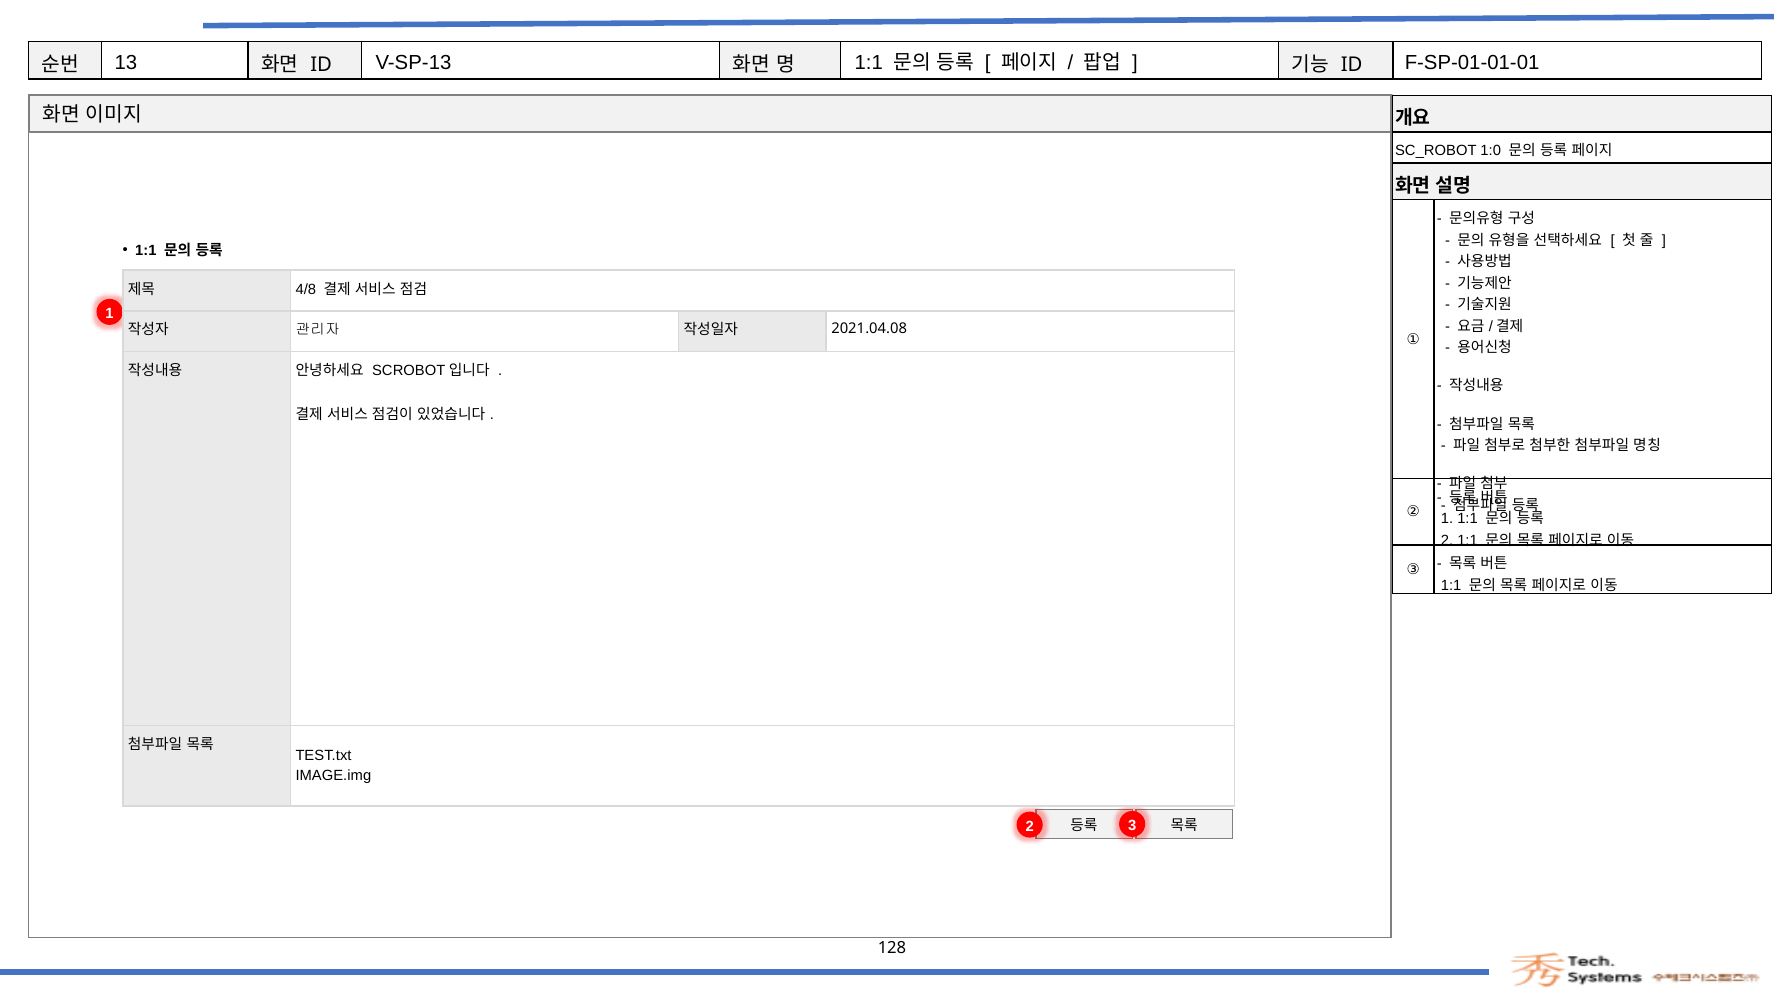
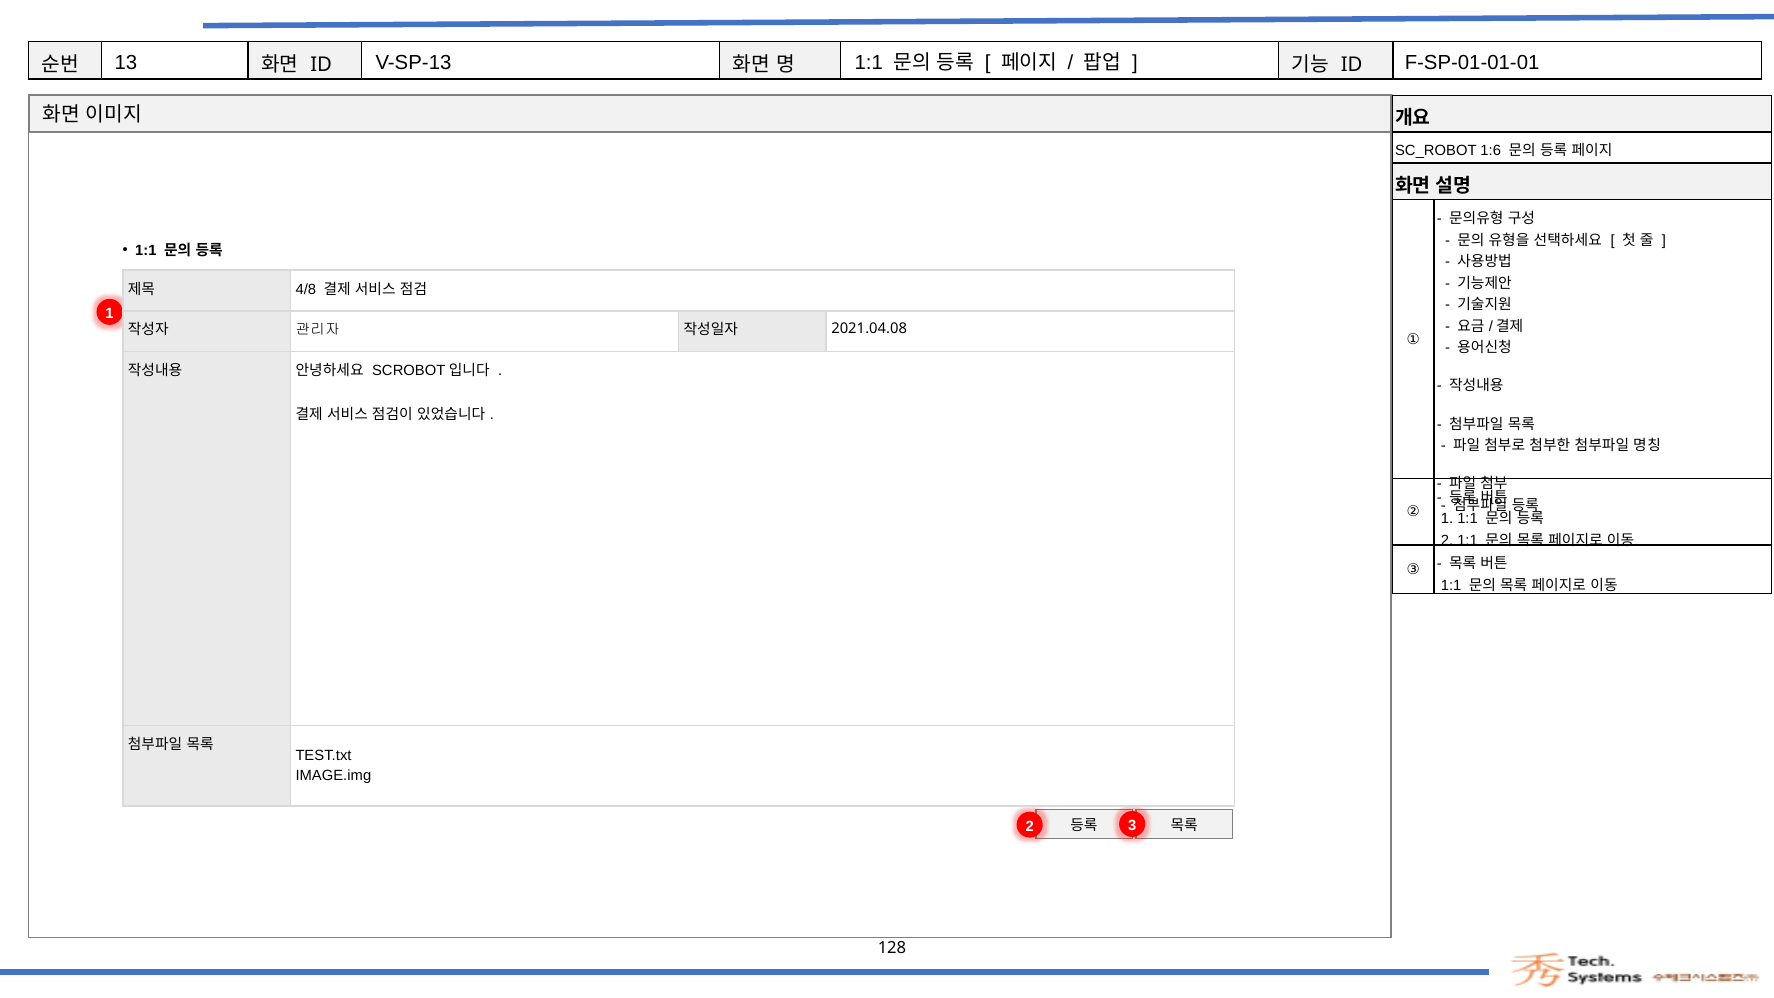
1:0: 1:0 -> 1:6
